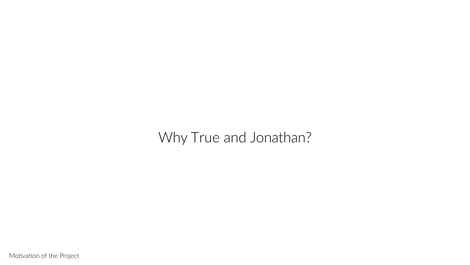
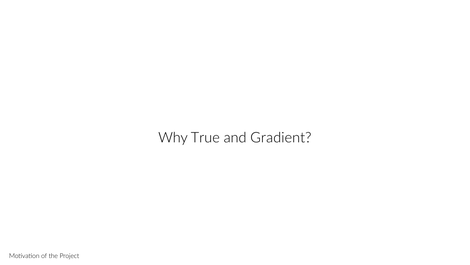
Jonathan: Jonathan -> Gradient
